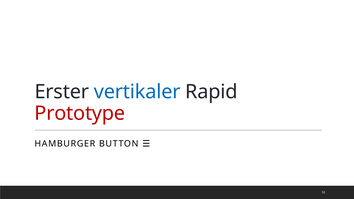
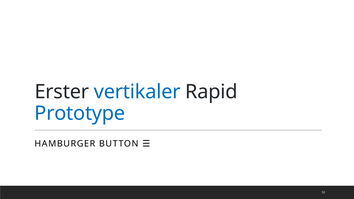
Prototype colour: red -> blue
